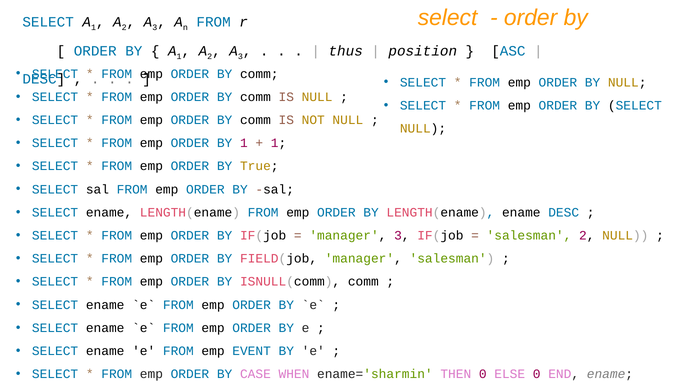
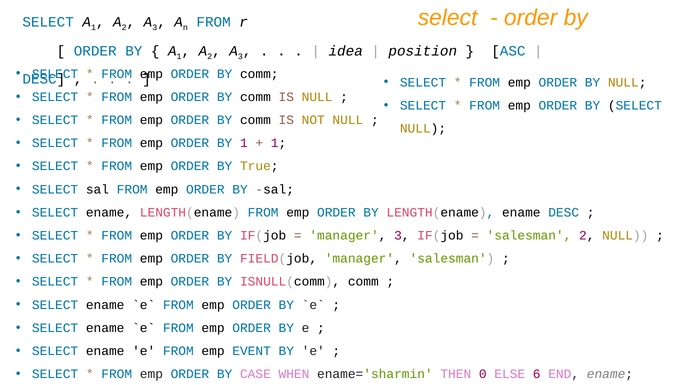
thus: thus -> idea
ELSE 0: 0 -> 6
